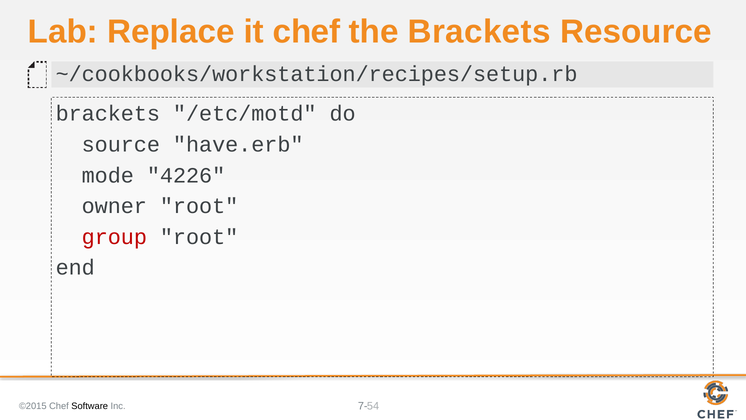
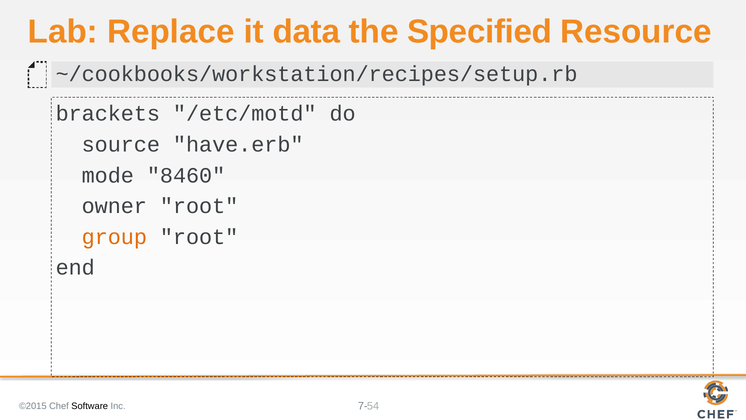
it chef: chef -> data
the Brackets: Brackets -> Specified
4226: 4226 -> 8460
group colour: red -> orange
